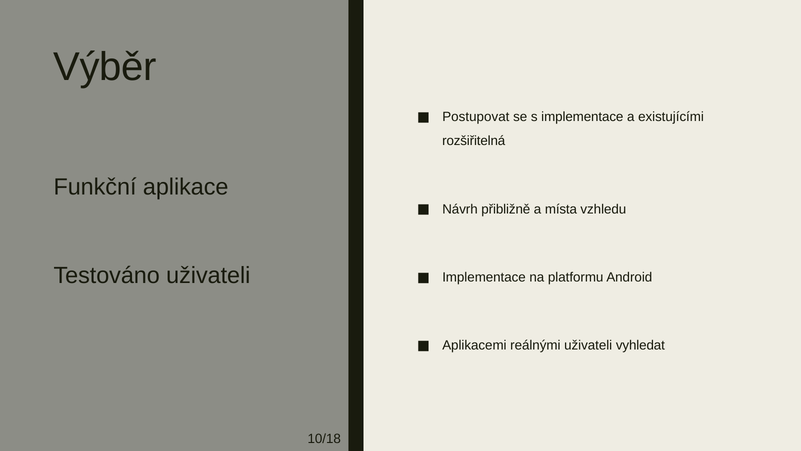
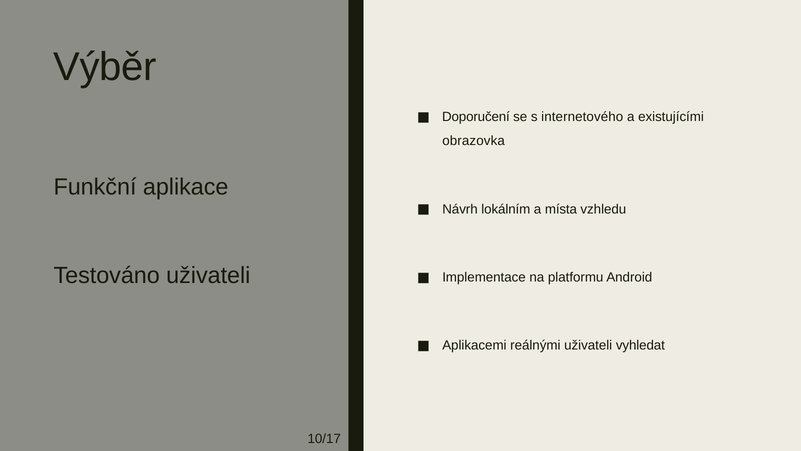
Postupovat: Postupovat -> Doporučení
s implementace: implementace -> internetového
rozšiřitelná: rozšiřitelná -> obrazovka
přibližně: přibližně -> lokálním
10/18: 10/18 -> 10/17
